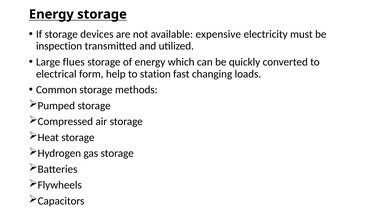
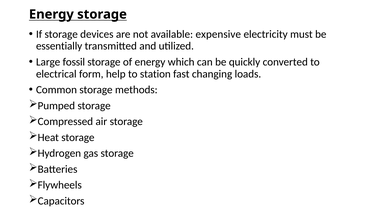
inspection: inspection -> essentially
flues: flues -> fossil
